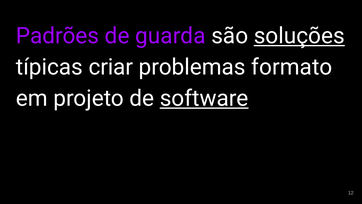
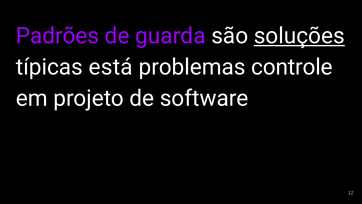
criar: criar -> está
formato: formato -> controle
software underline: present -> none
